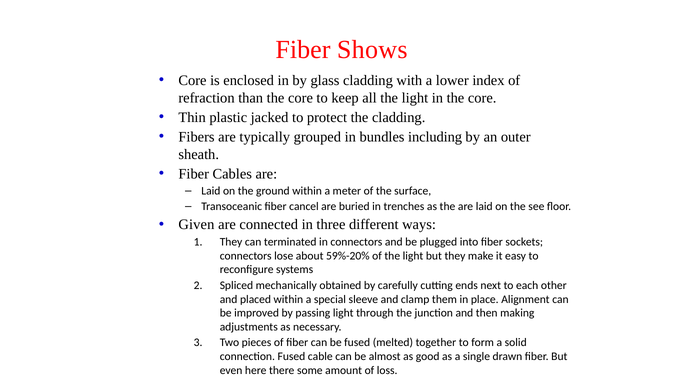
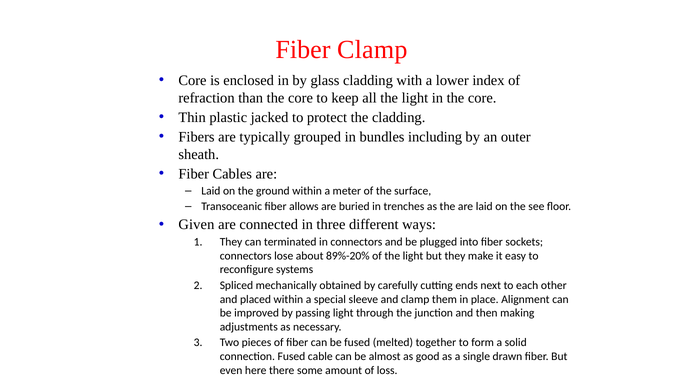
Fiber Shows: Shows -> Clamp
cancel: cancel -> allows
59%-20%: 59%-20% -> 89%-20%
